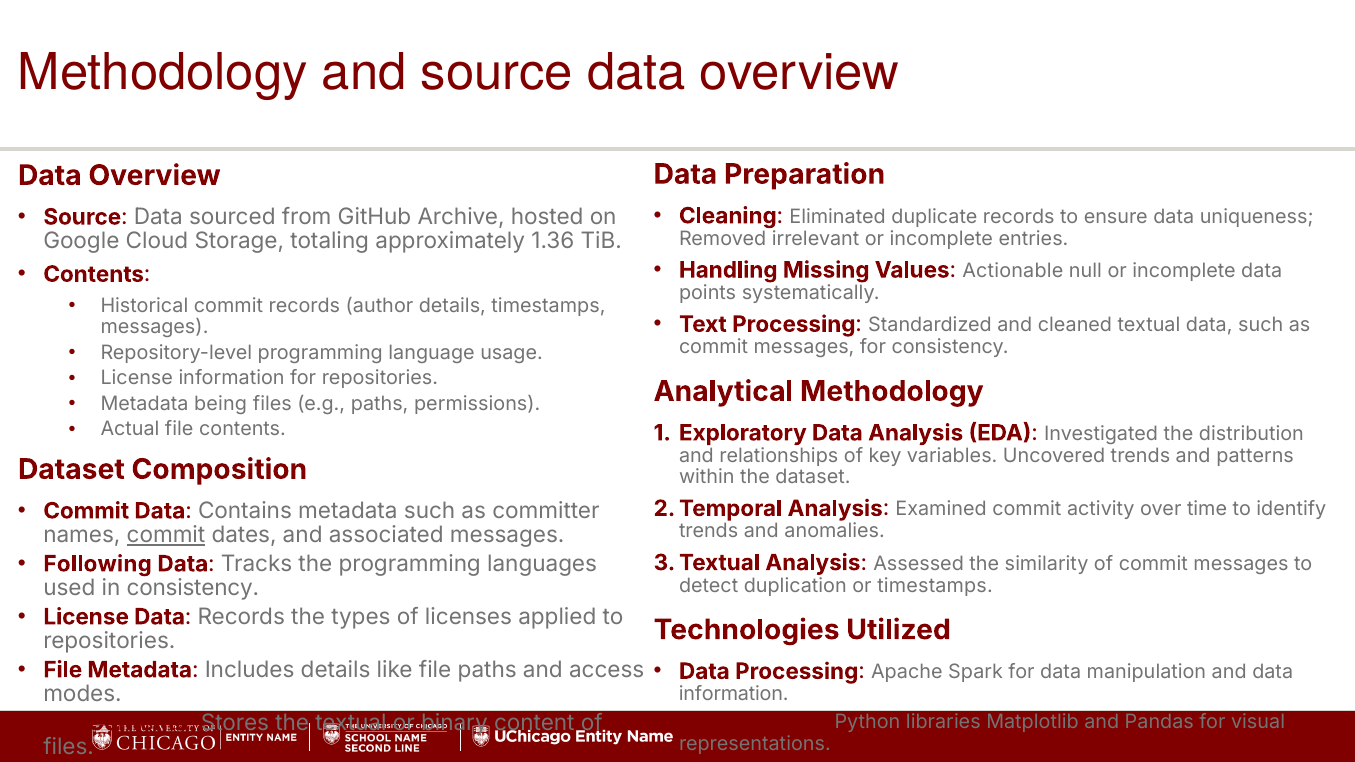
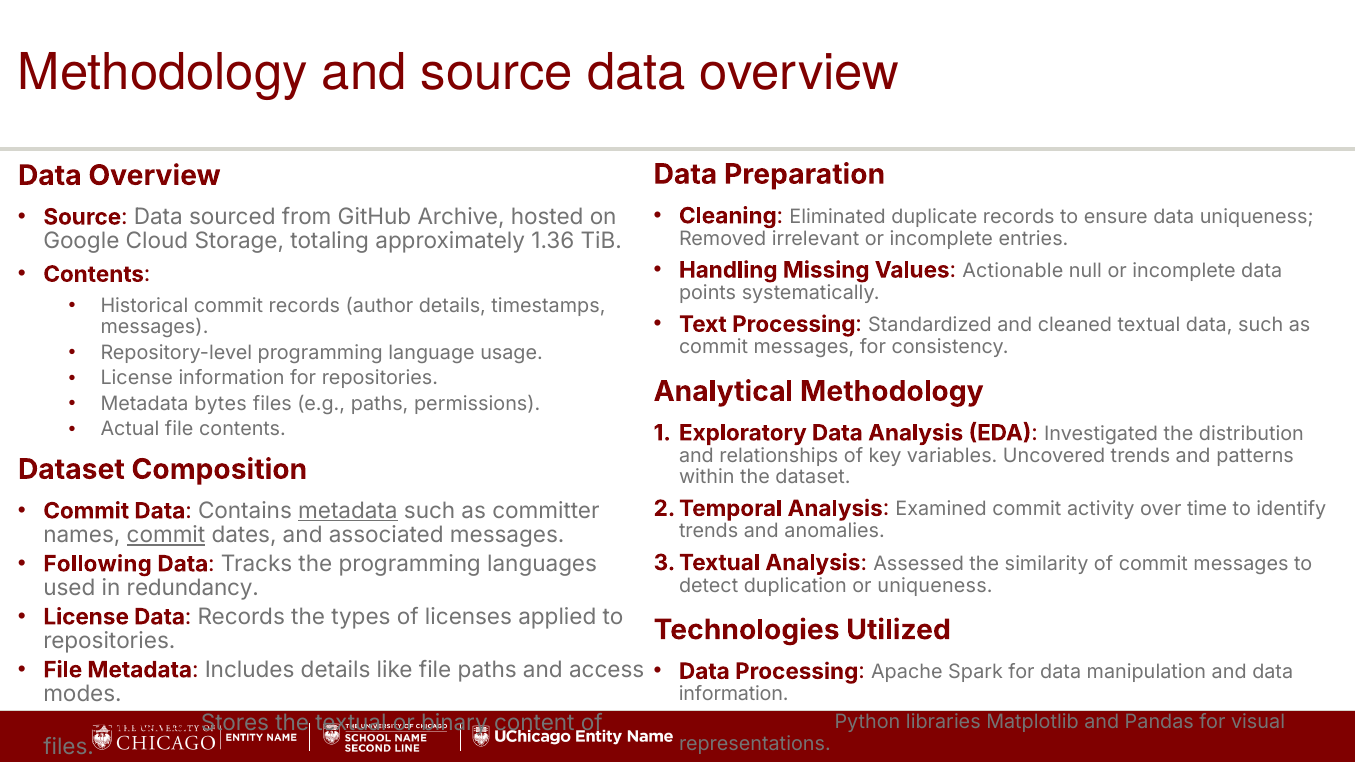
being: being -> bytes
metadata at (348, 511) underline: none -> present
or timestamps: timestamps -> uniqueness
in consistency: consistency -> redundancy
